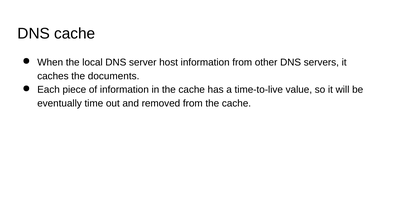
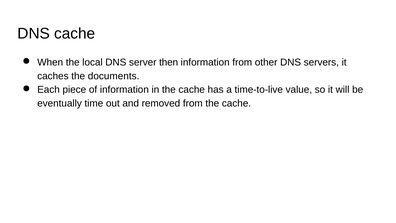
host: host -> then
